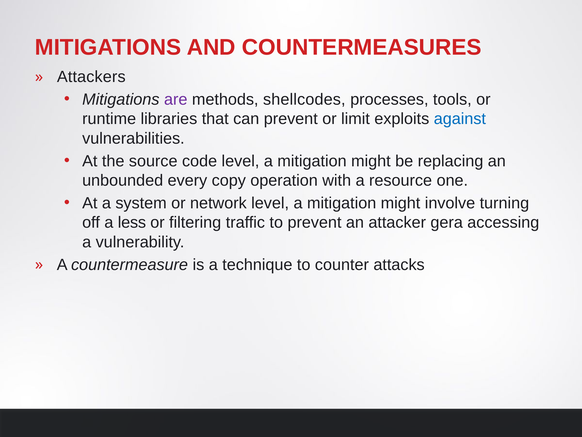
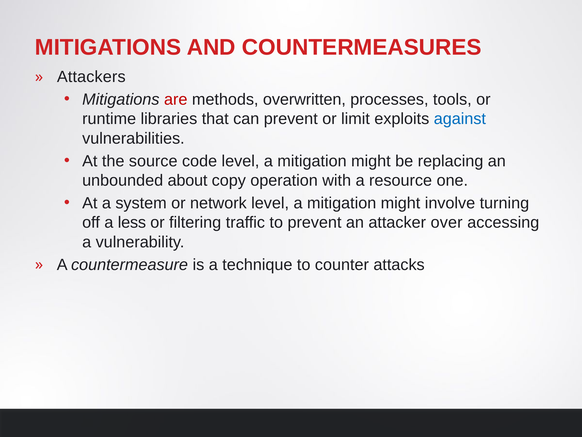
are colour: purple -> red
shellcodes: shellcodes -> overwritten
every: every -> about
gera: gera -> over
